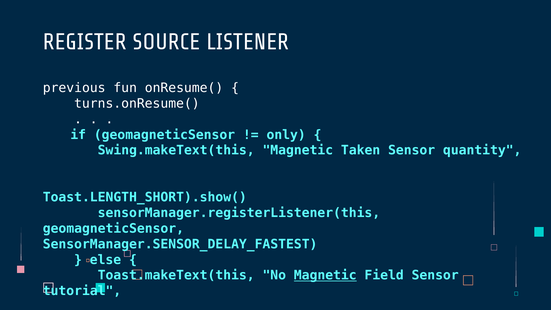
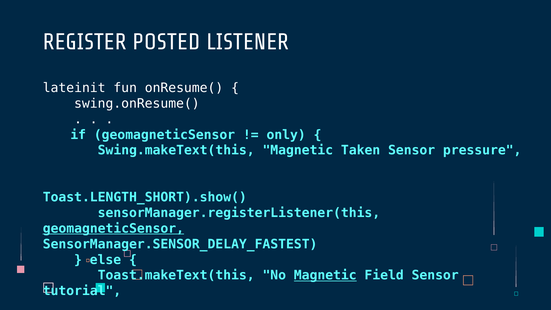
SOURCE: SOURCE -> POSTED
previous: previous -> lateinit
turns.onResume(: turns.onResume( -> swing.onResume(
quantity: quantity -> pressure
geomagneticSensor at (113, 228) underline: none -> present
